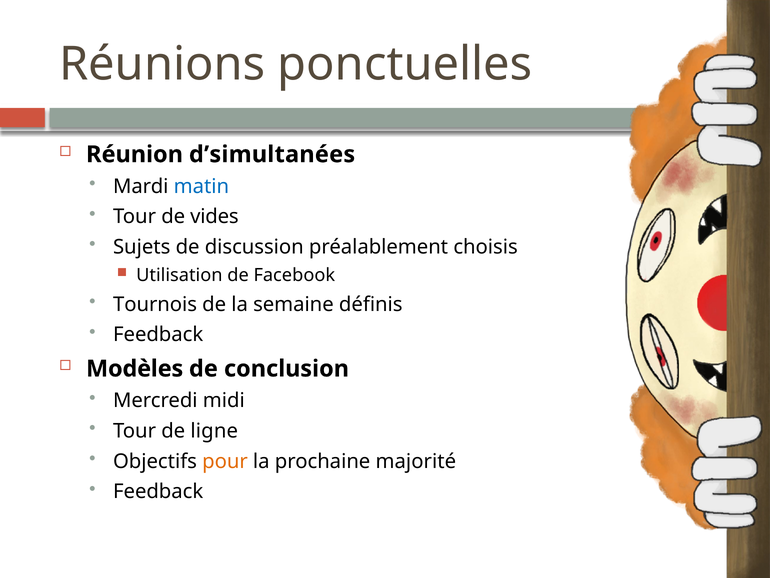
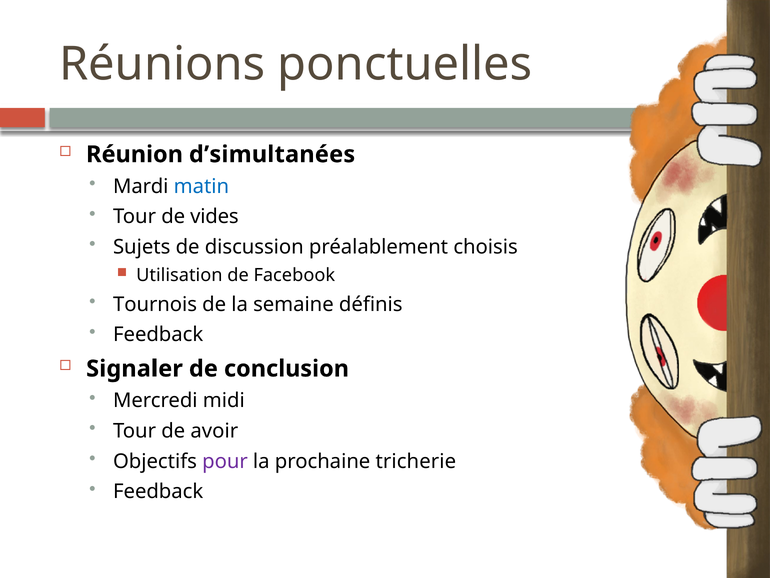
Modèles: Modèles -> Signaler
ligne: ligne -> avoir
pour colour: orange -> purple
majorité: majorité -> tricherie
